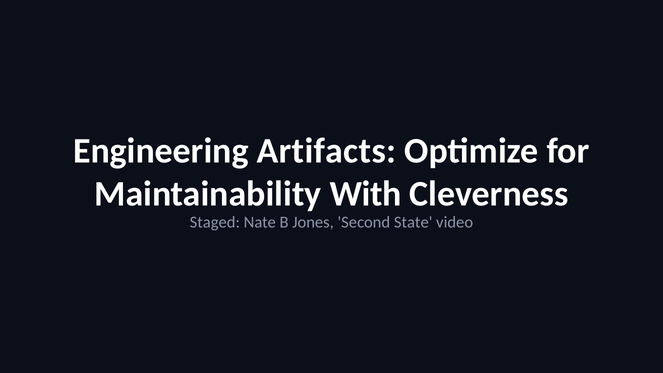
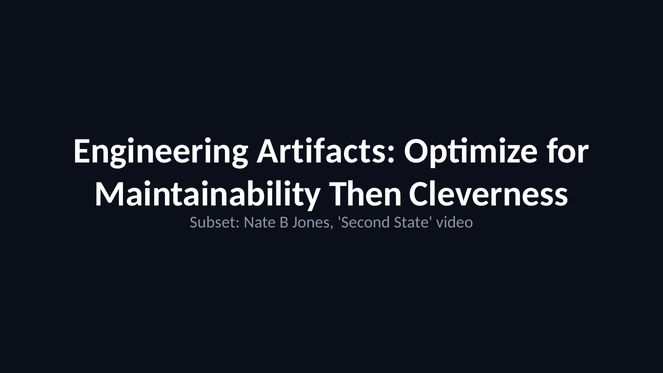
With: With -> Then
Staged: Staged -> Subset
